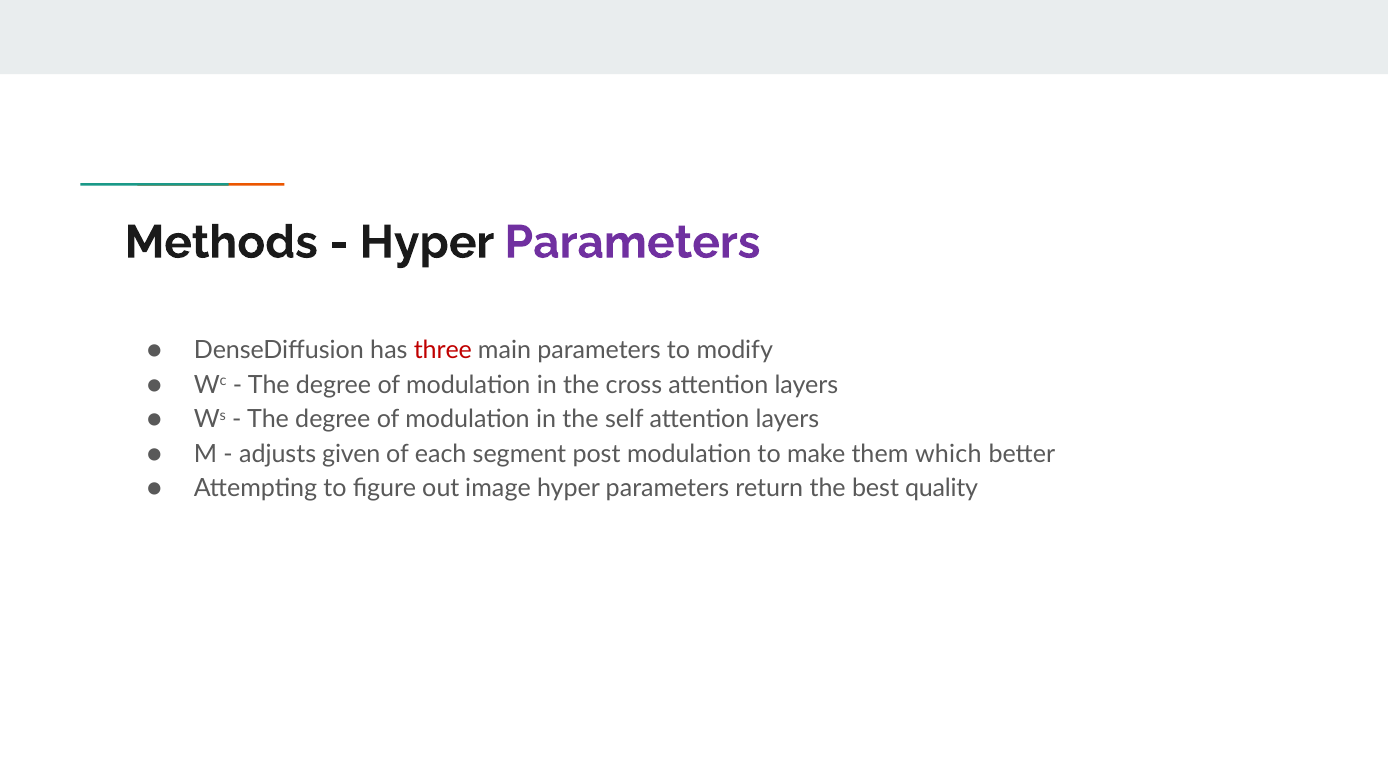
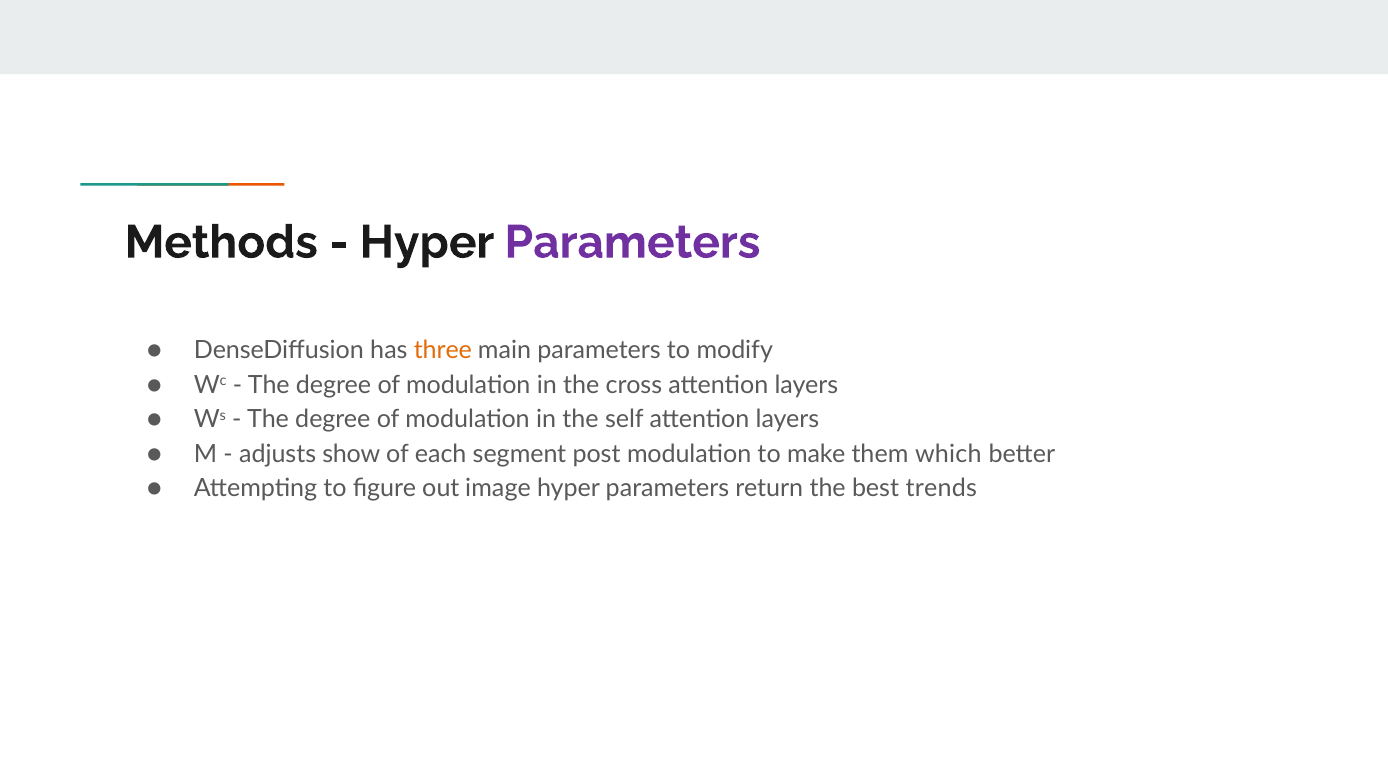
three colour: red -> orange
given: given -> show
quality: quality -> trends
